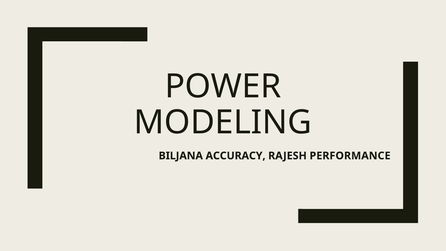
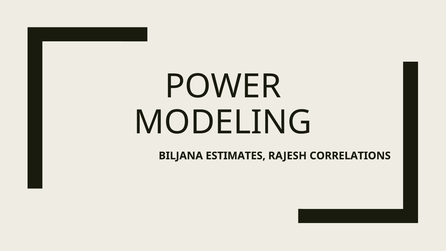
ACCURACY: ACCURACY -> ESTIMATES
PERFORMANCE: PERFORMANCE -> CORRELATIONS
